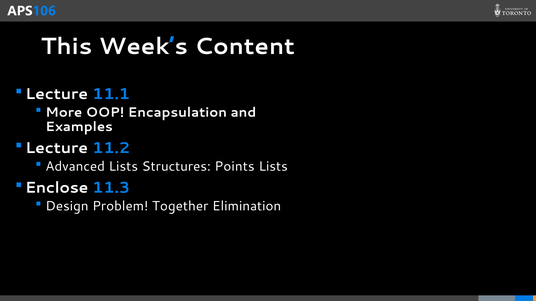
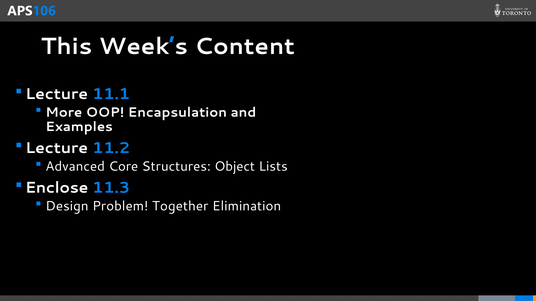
Advanced Lists: Lists -> Core
Points: Points -> Object
